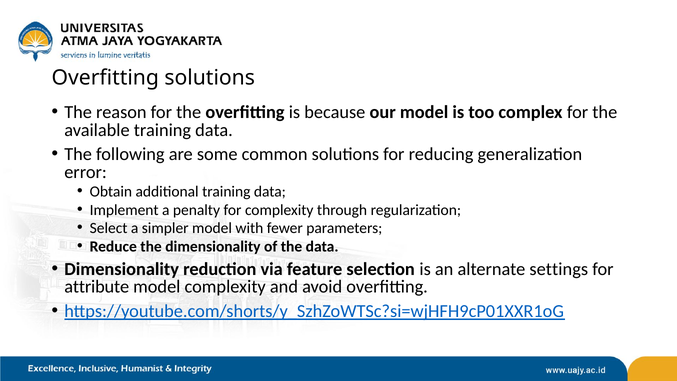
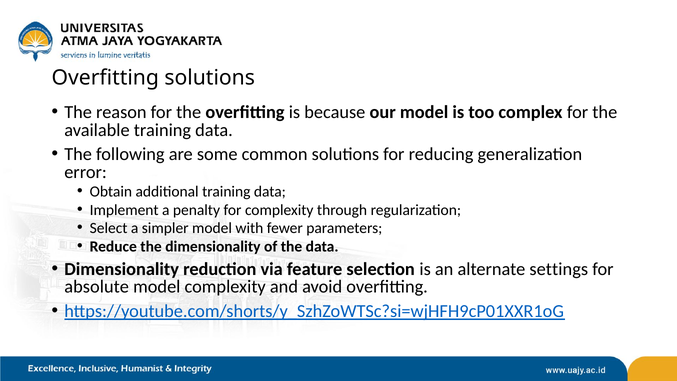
attribute: attribute -> absolute
